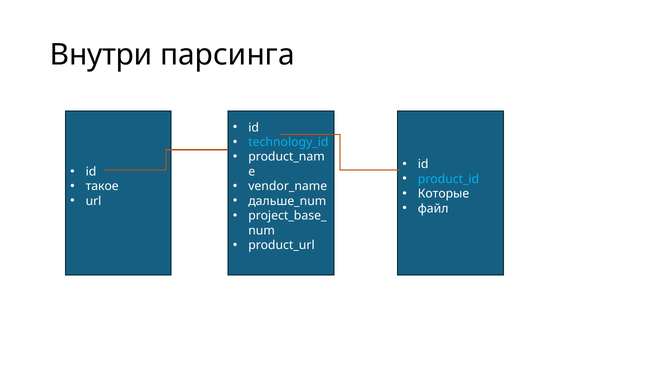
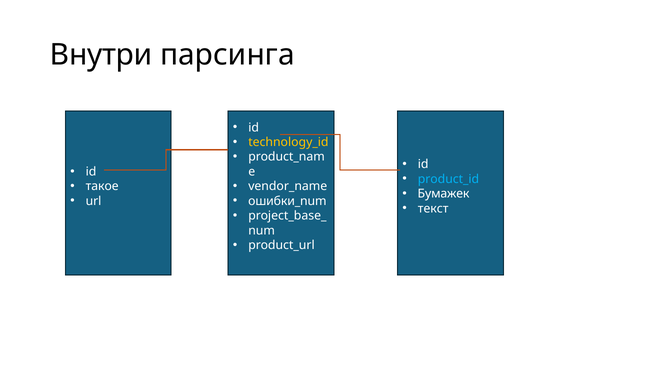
technology_id colour: light blue -> yellow
Которые: Которые -> Бумажек
дальше_num: дальше_num -> ошибки_num
файл: файл -> текст
